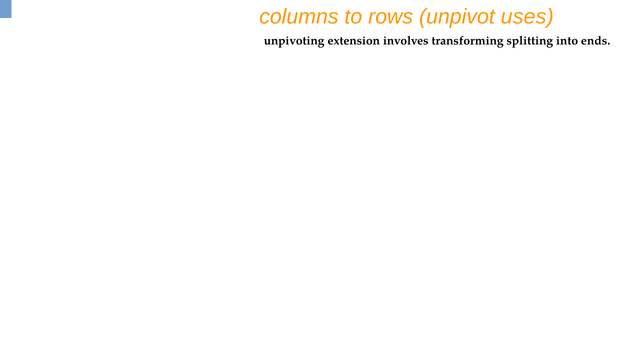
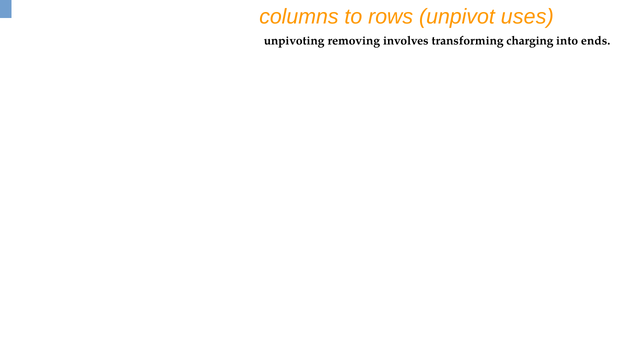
extension: extension -> removing
splitting: splitting -> charging
